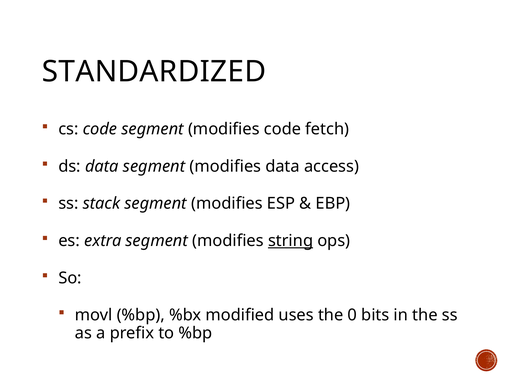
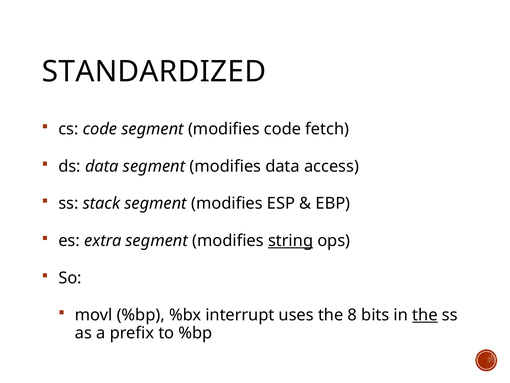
modified: modified -> interrupt
0: 0 -> 8
the at (425, 315) underline: none -> present
